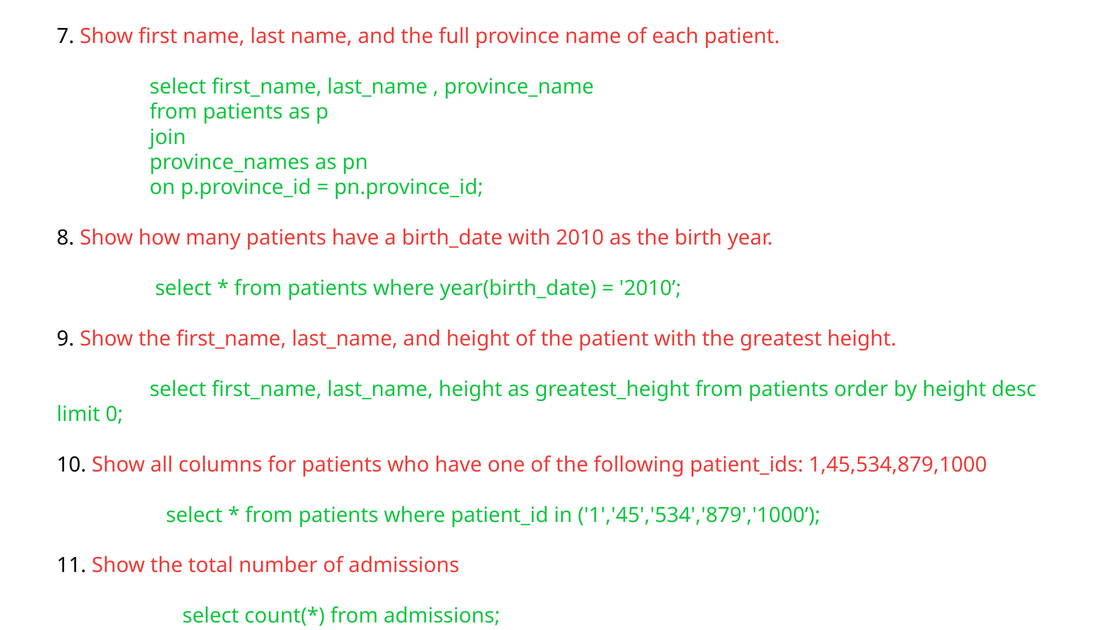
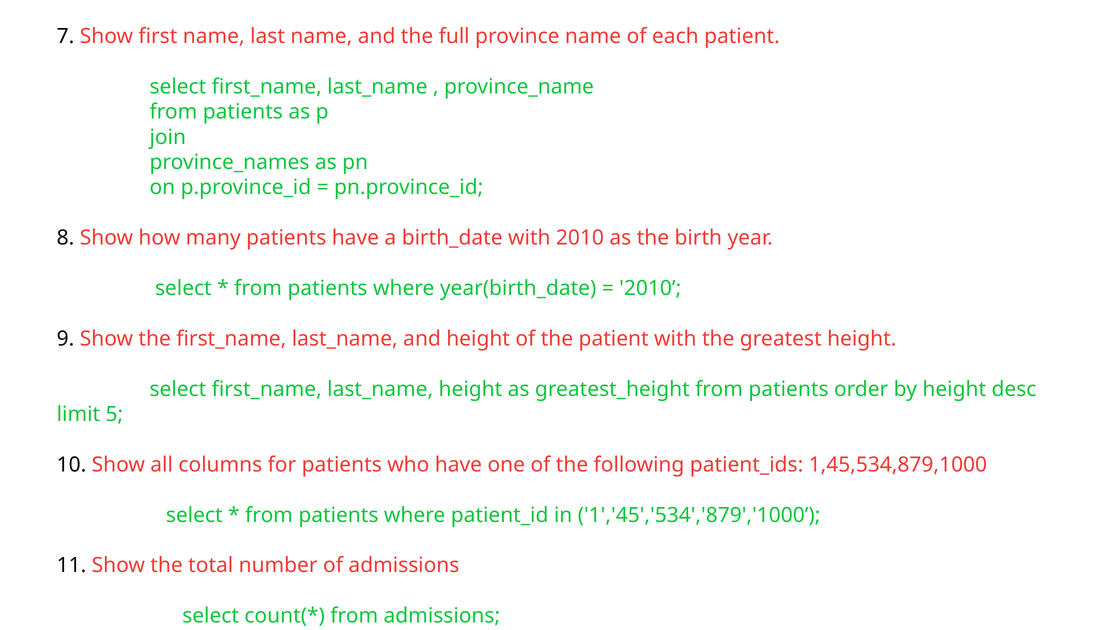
0: 0 -> 5
